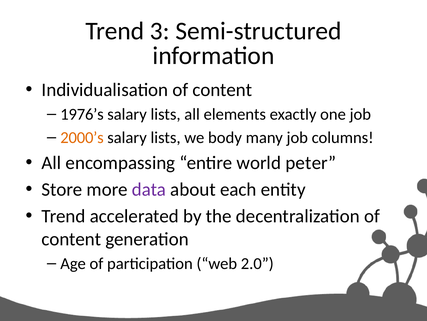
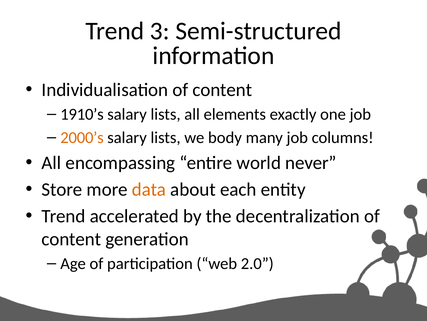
1976’s: 1976’s -> 1910’s
peter: peter -> never
data colour: purple -> orange
